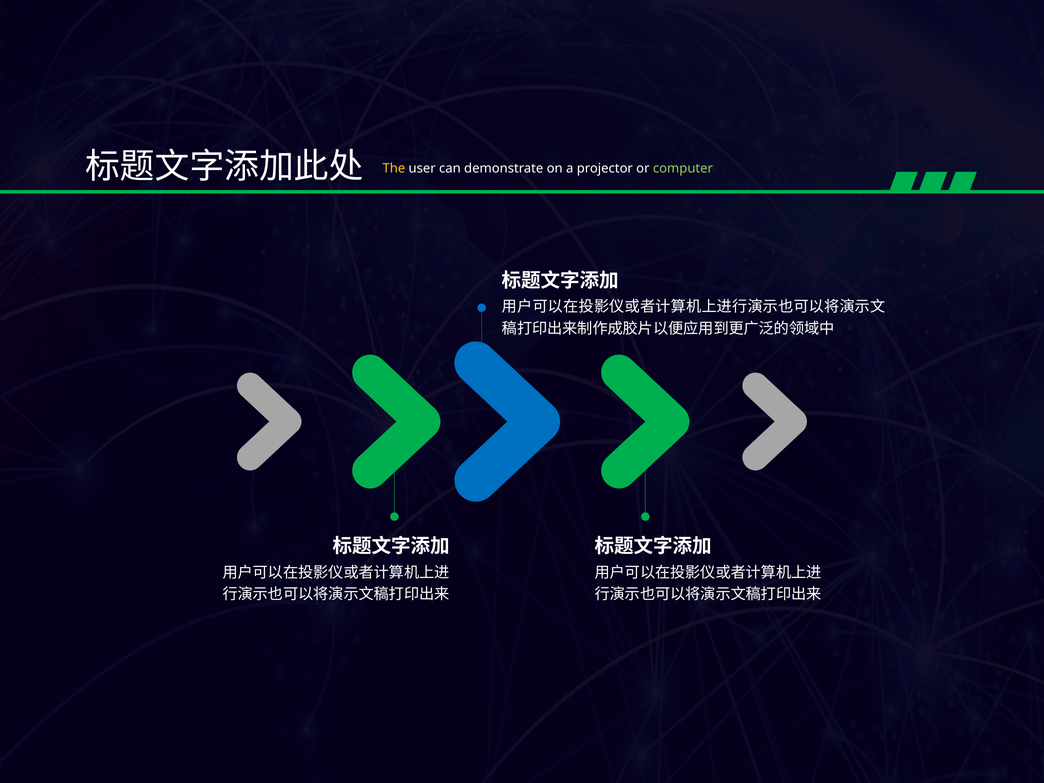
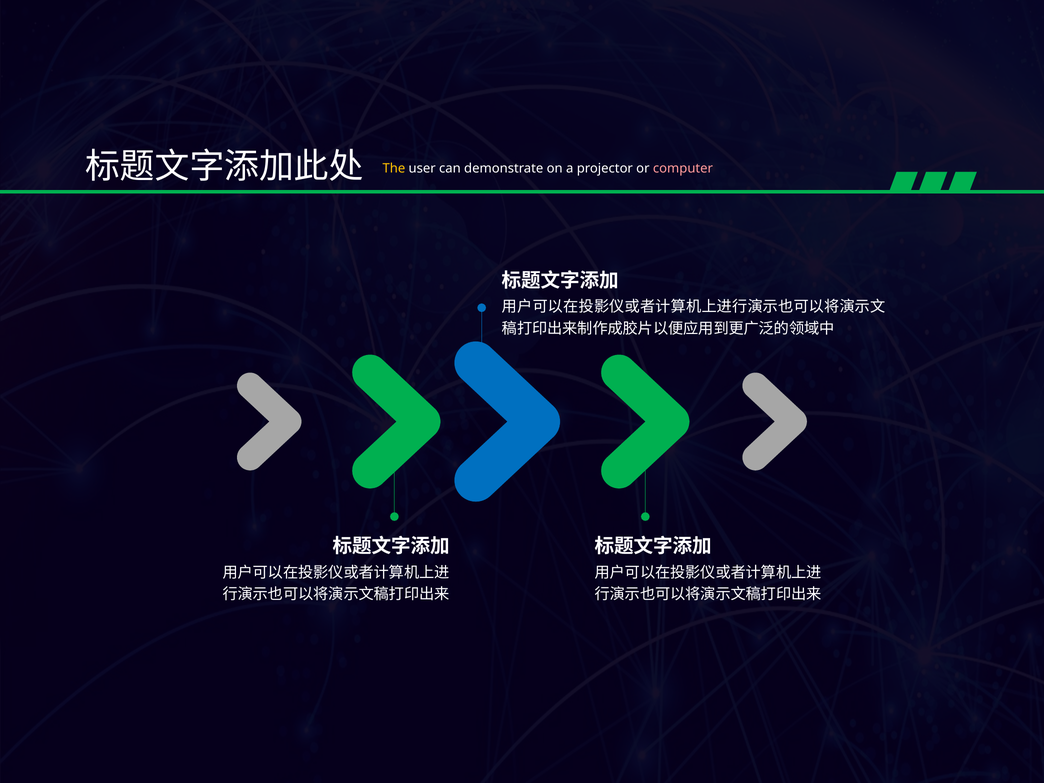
computer colour: light green -> pink
